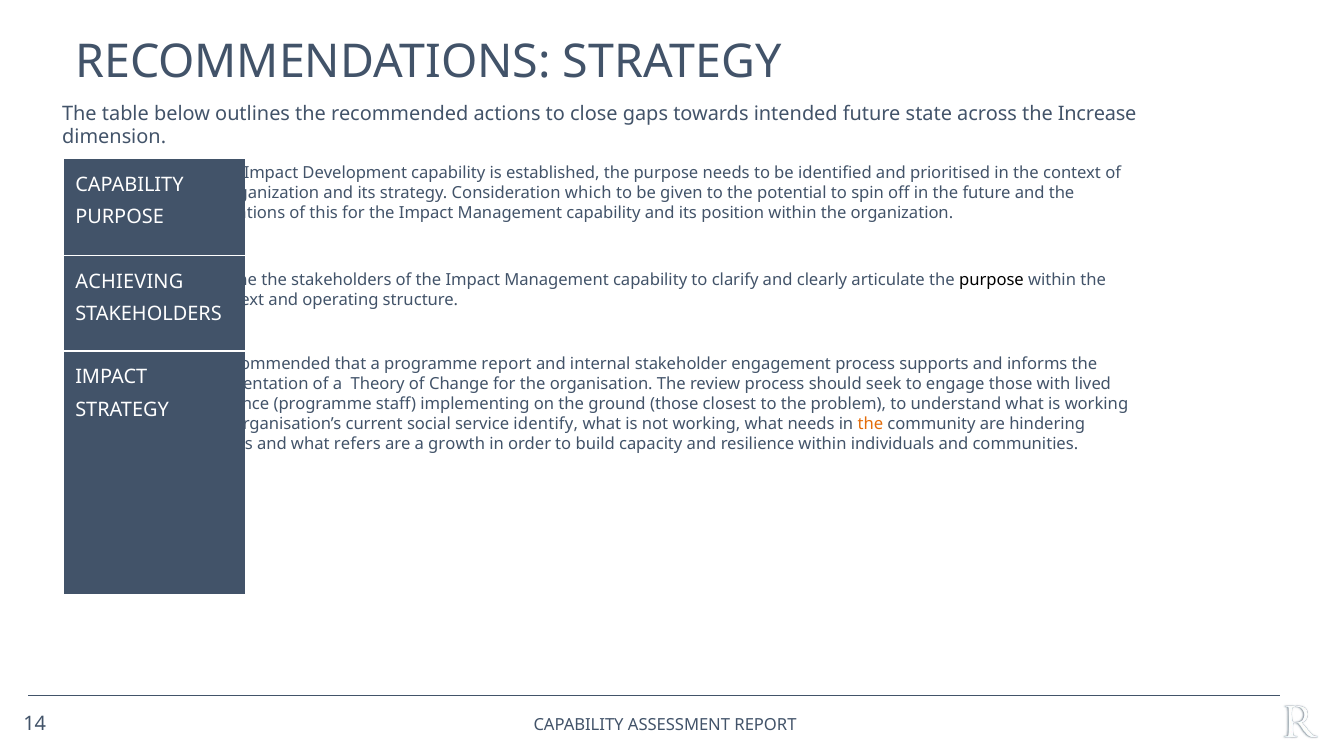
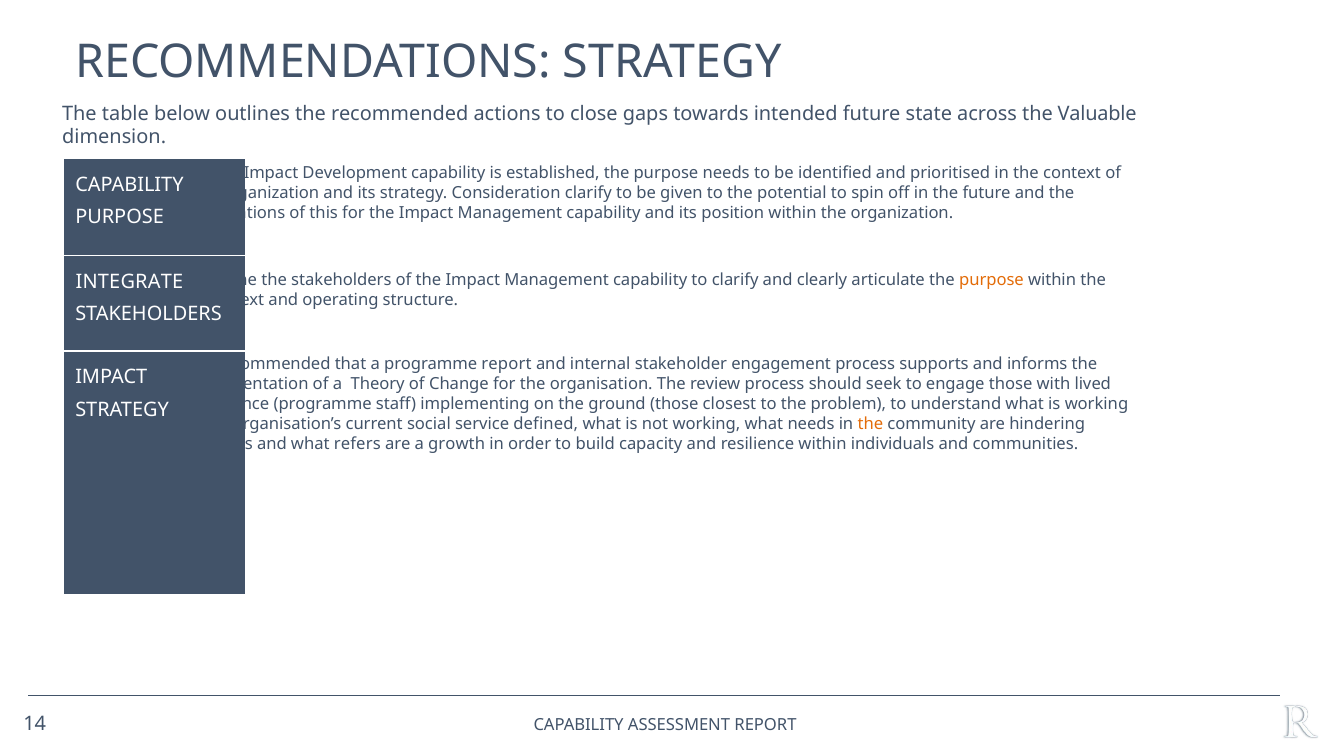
Increase: Increase -> Valuable
Consideration which: which -> clarify
purpose at (991, 280) colour: black -> orange
ACHIEVING: ACHIEVING -> INTEGRATE
identify: identify -> defined
